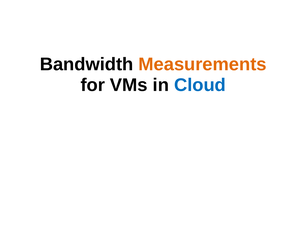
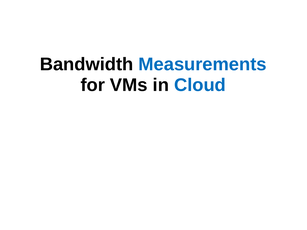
Measurements colour: orange -> blue
